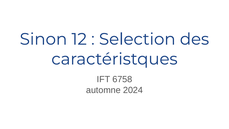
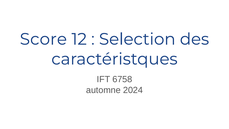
Sinon: Sinon -> Score
